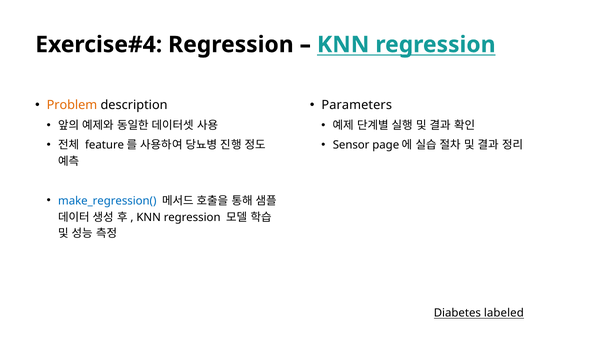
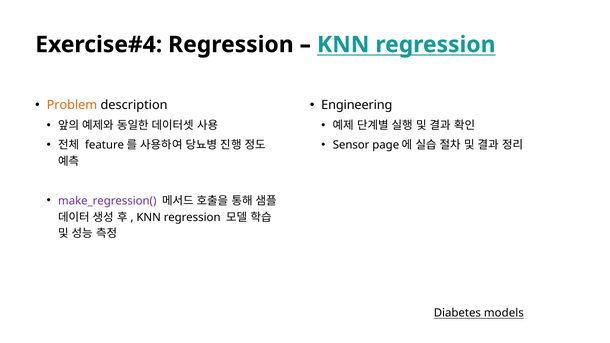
Parameters: Parameters -> Engineering
make_regression( colour: blue -> purple
labeled: labeled -> models
